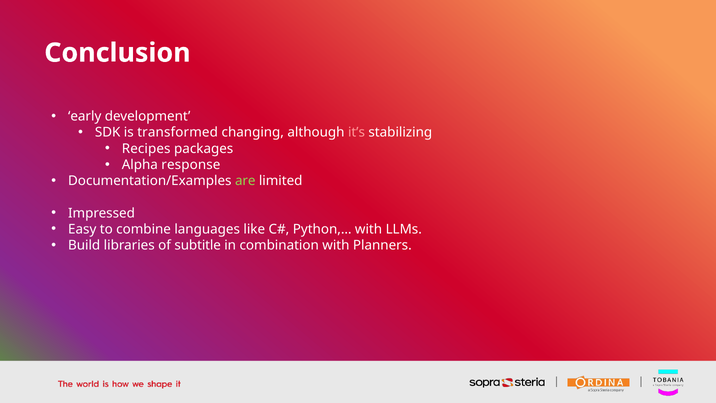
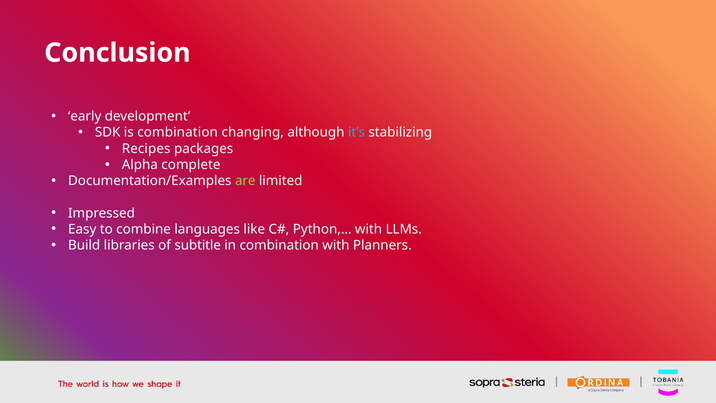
is transformed: transformed -> combination
it’s colour: pink -> light blue
response: response -> complete
